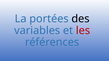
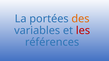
des colour: black -> orange
